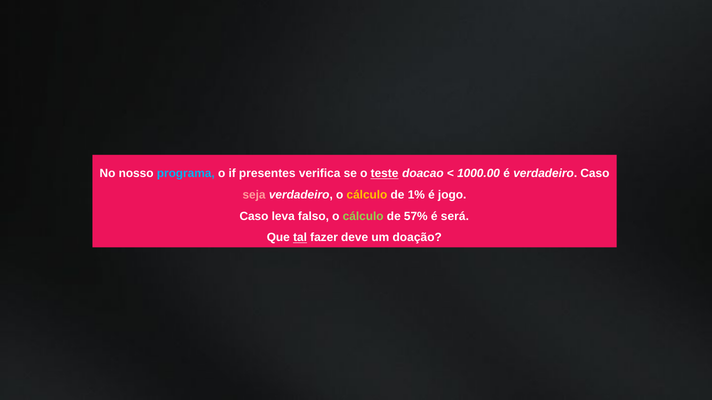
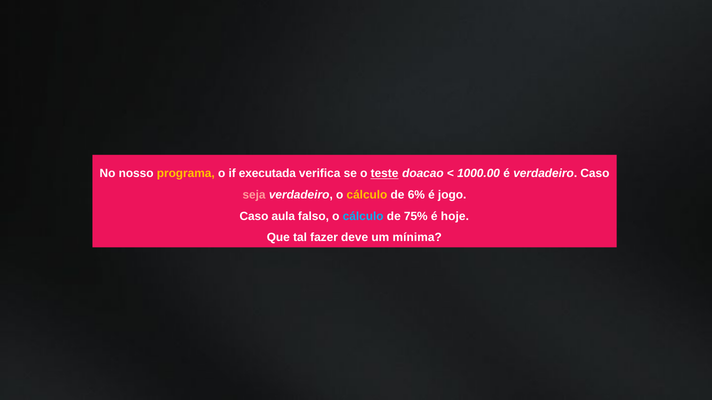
programa colour: light blue -> yellow
presentes: presentes -> executada
1%: 1% -> 6%
leva: leva -> aula
cálculo at (363, 216) colour: light green -> light blue
57%: 57% -> 75%
será: será -> hoje
tal underline: present -> none
doação: doação -> mínima
